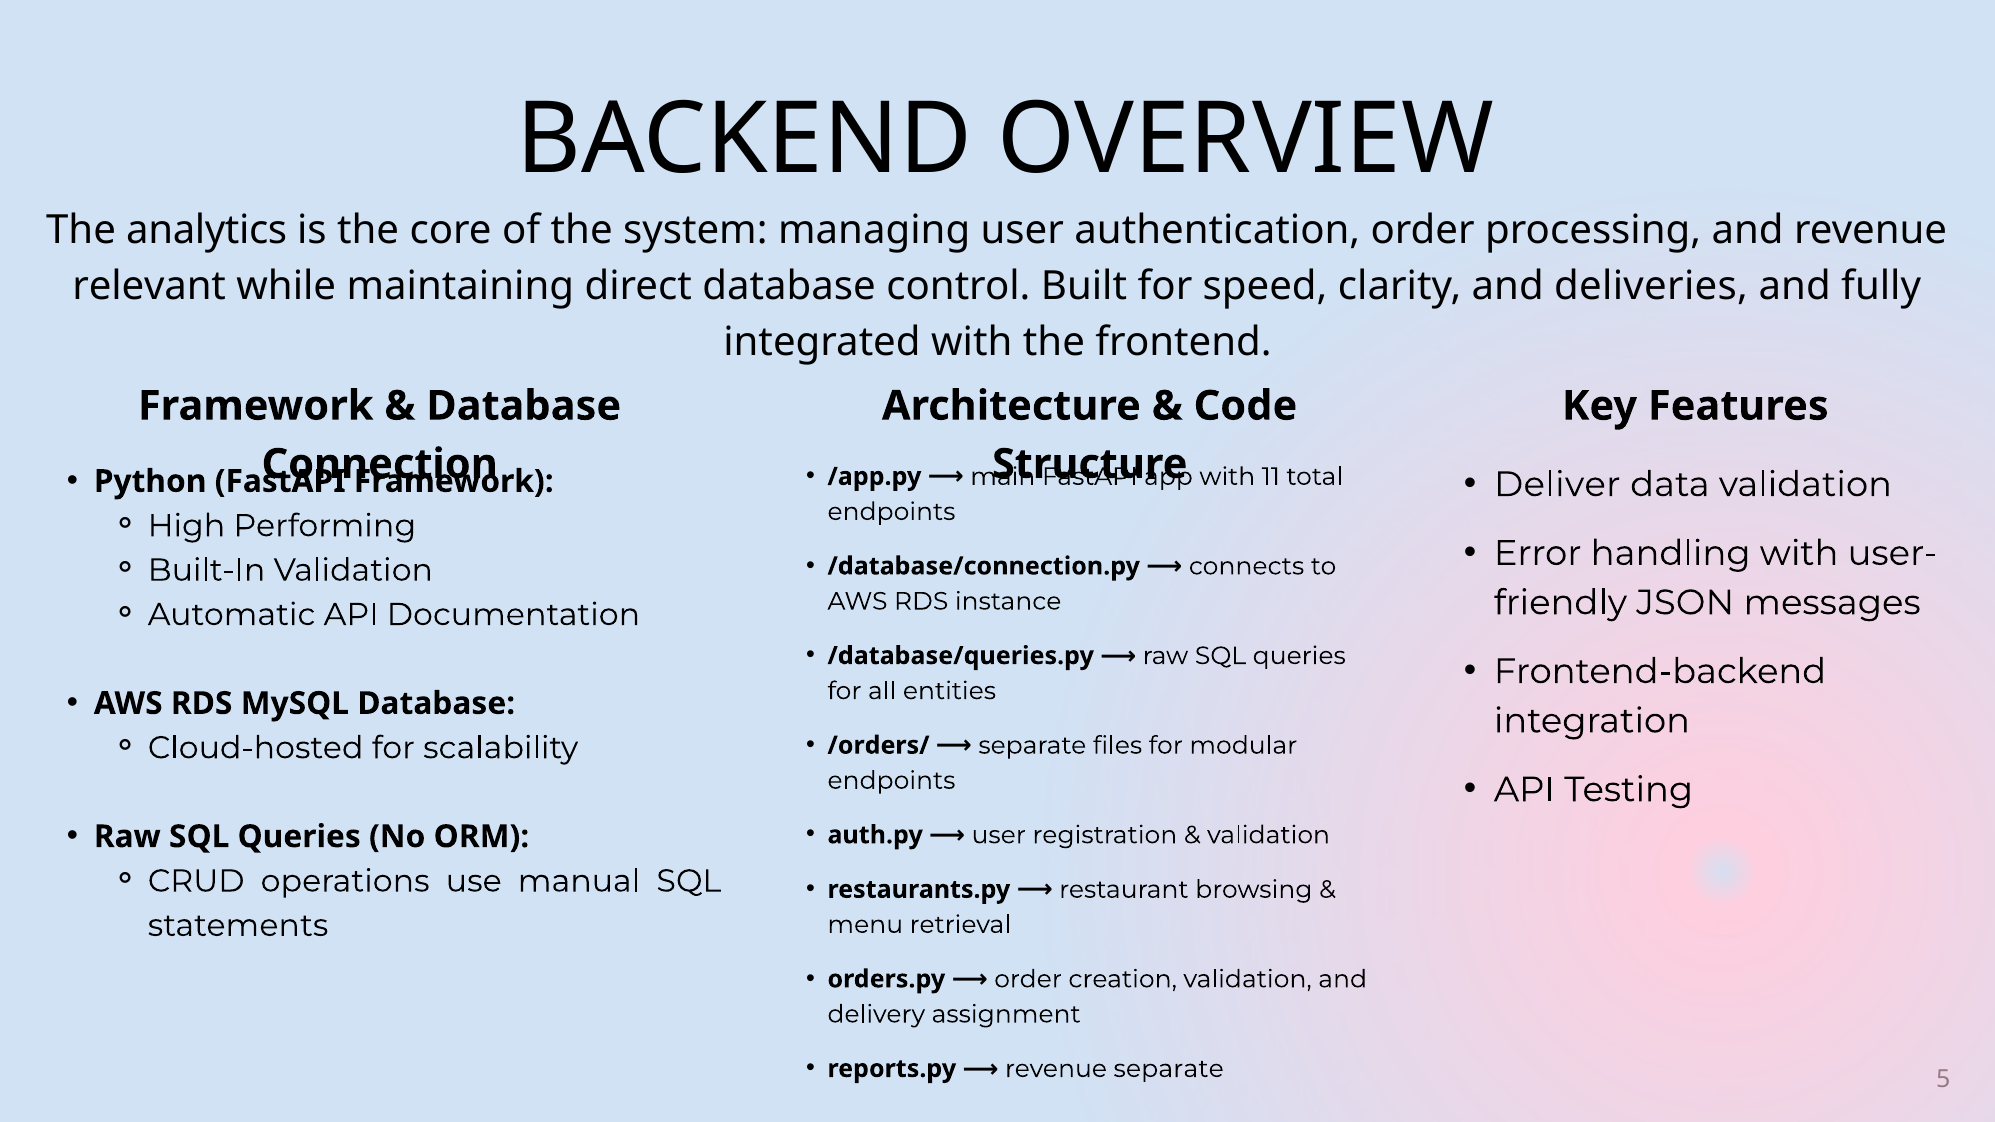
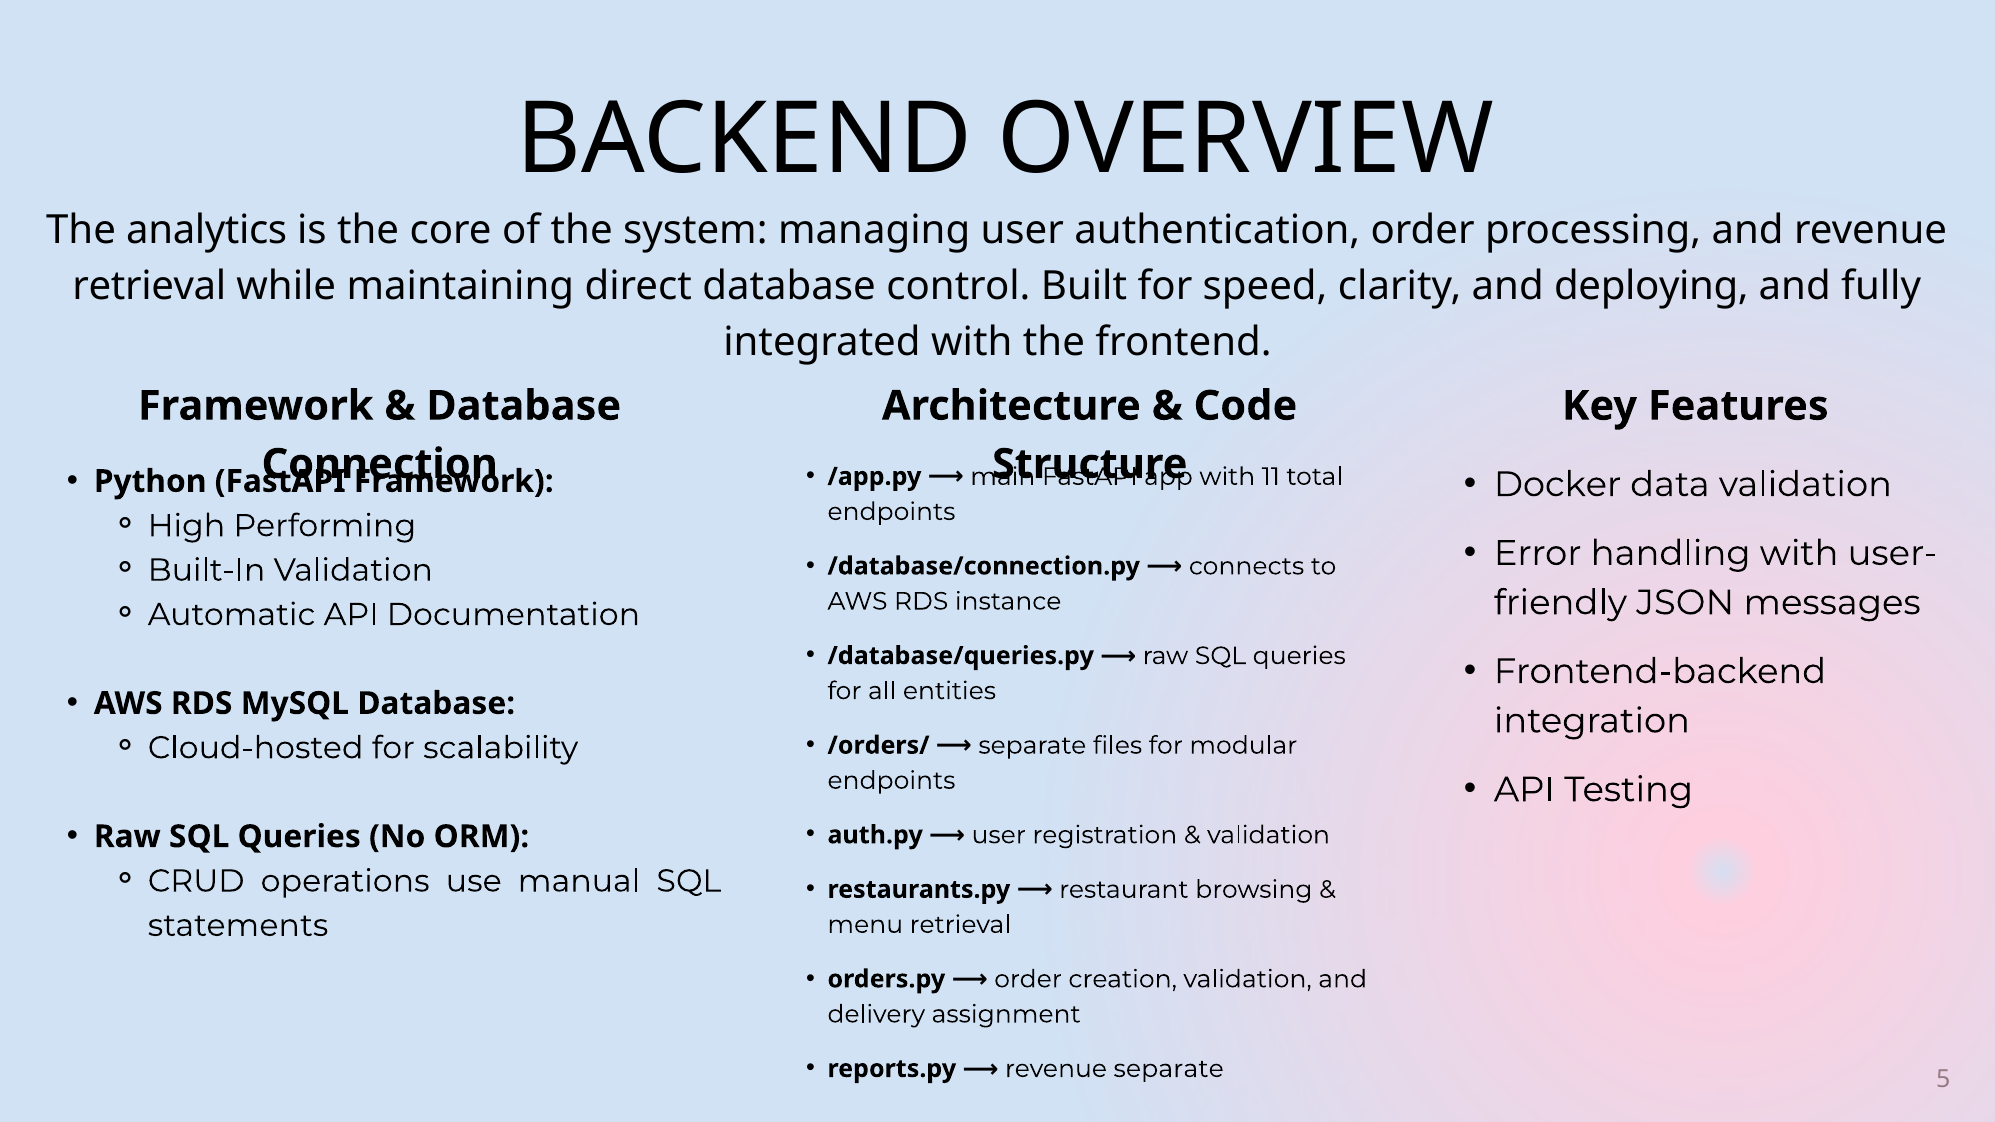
relevant at (149, 287): relevant -> retrieval
deliveries: deliveries -> deploying
Deliver: Deliver -> Docker
